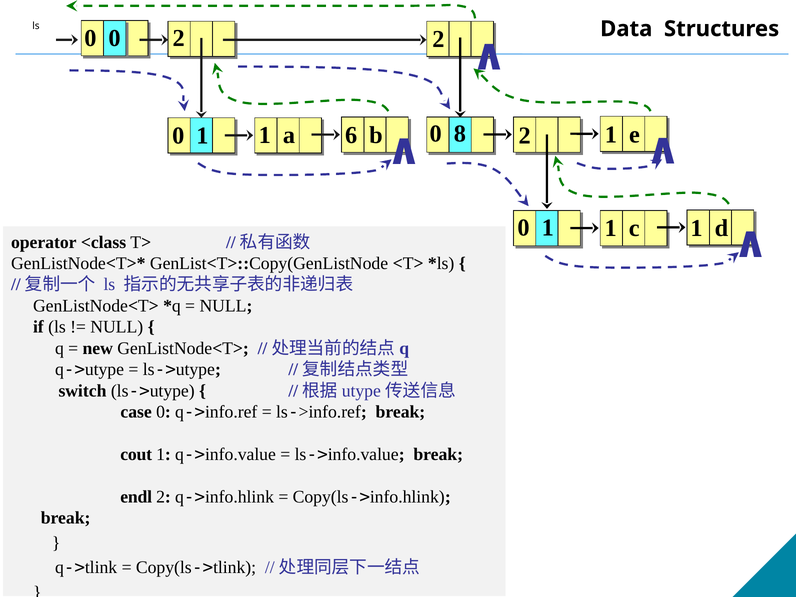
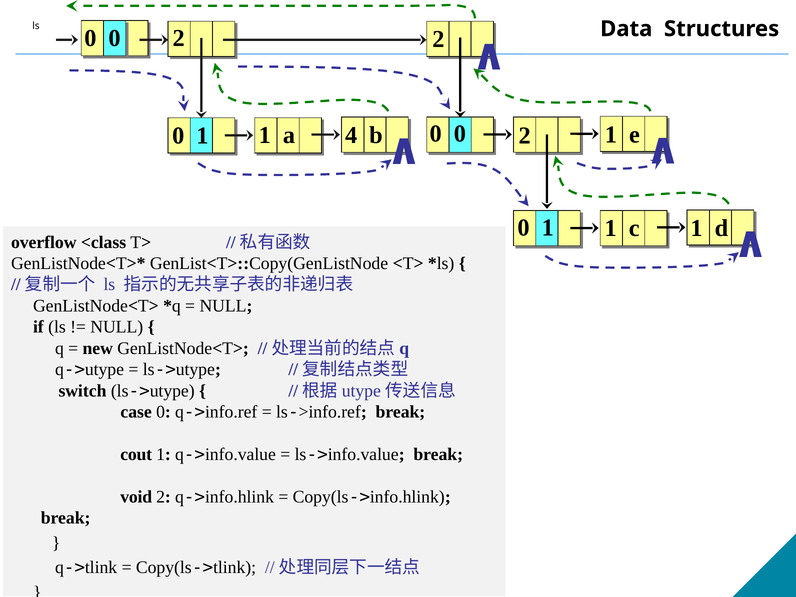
6: 6 -> 4
8 at (460, 134): 8 -> 0
operator: operator -> overflow
endl: endl -> void
